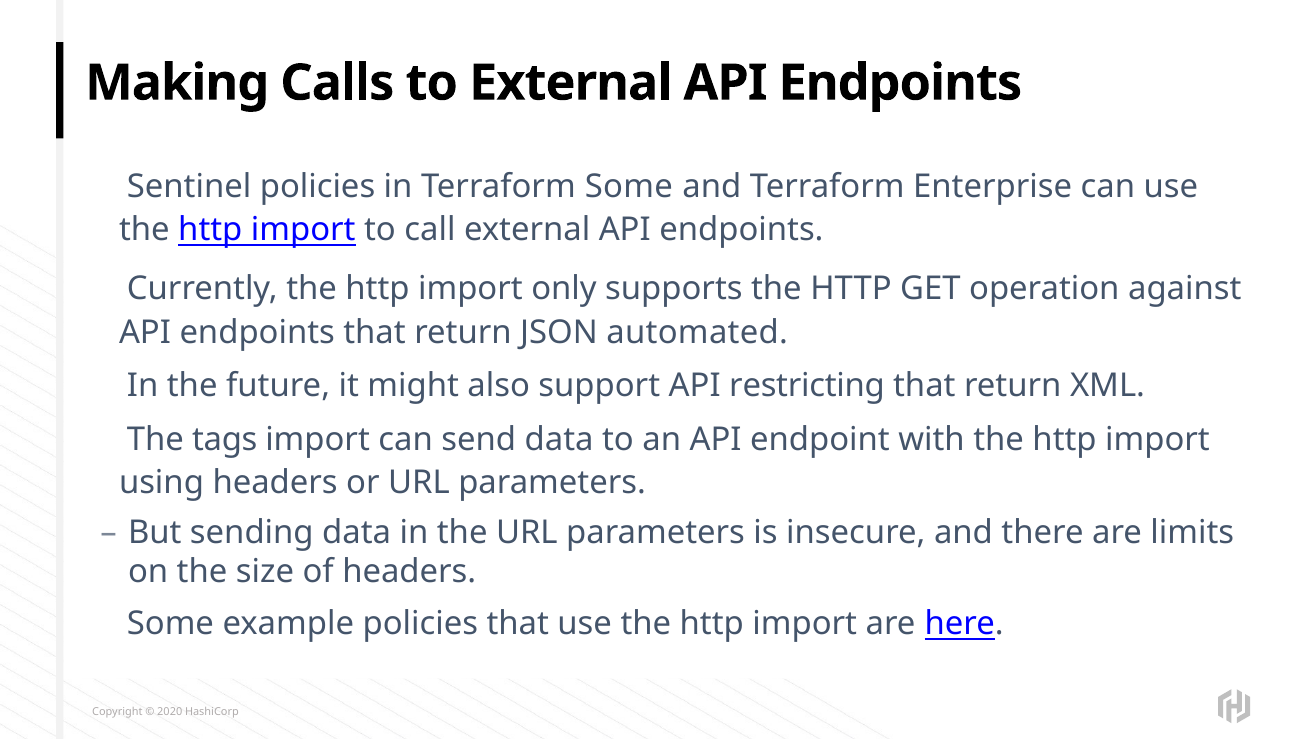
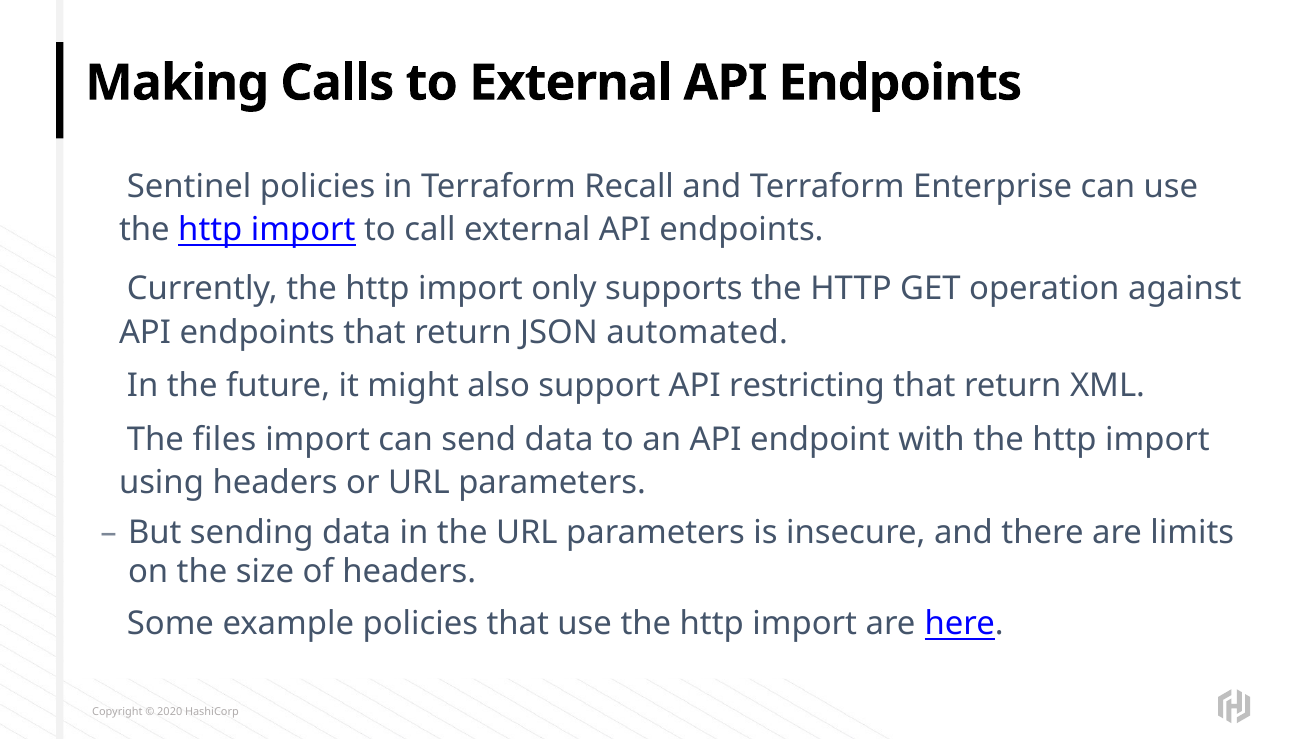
Terraform Some: Some -> Recall
tags: tags -> files
